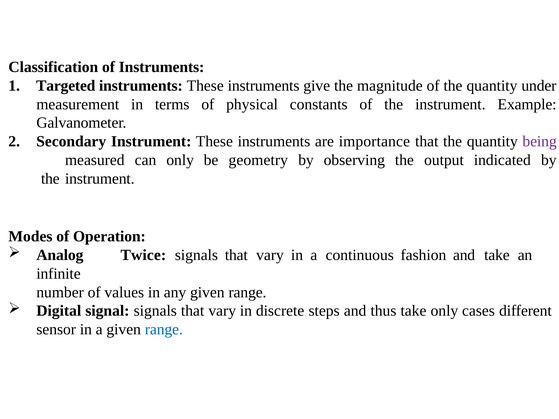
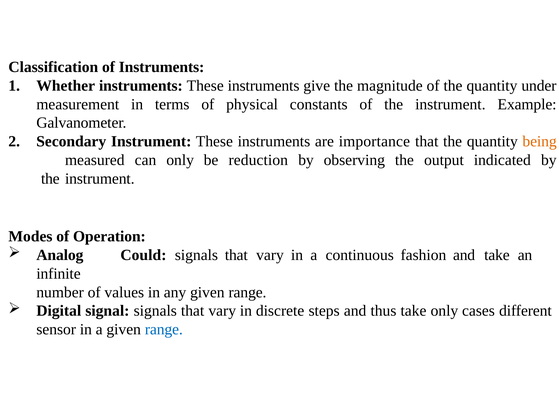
Targeted: Targeted -> Whether
being colour: purple -> orange
geometry: geometry -> reduction
Twice: Twice -> Could
